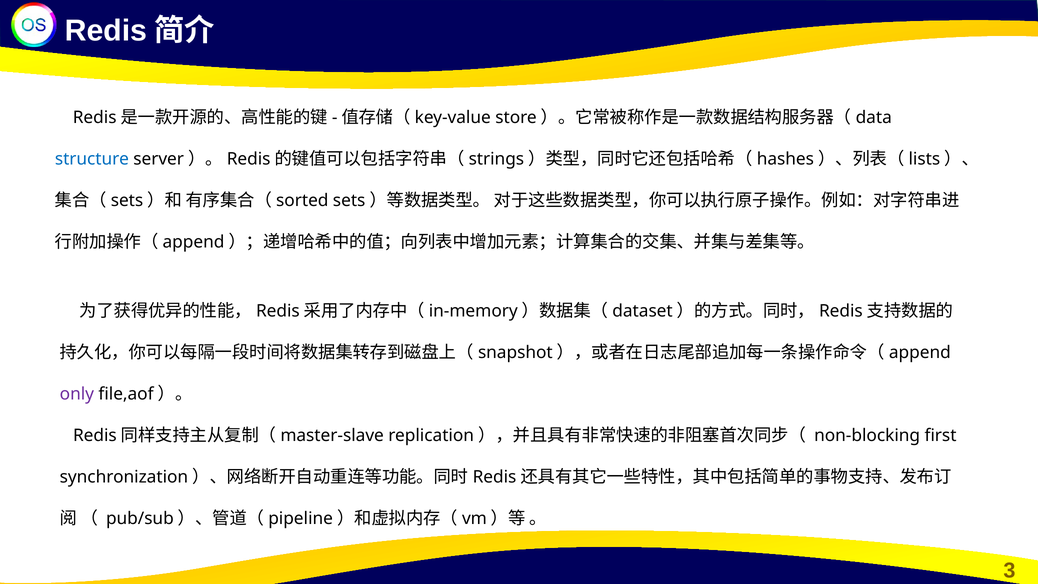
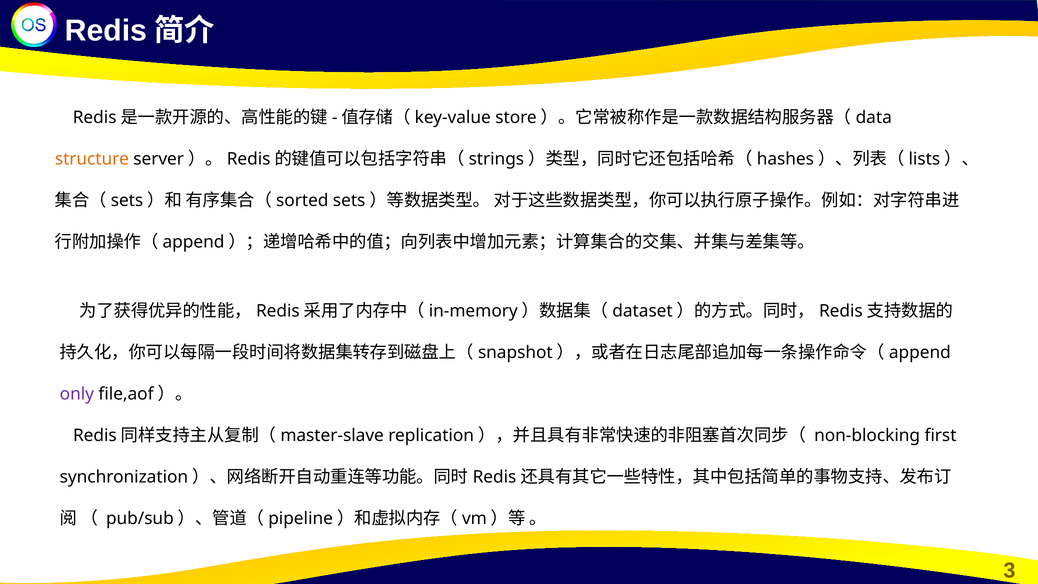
structure colour: blue -> orange
